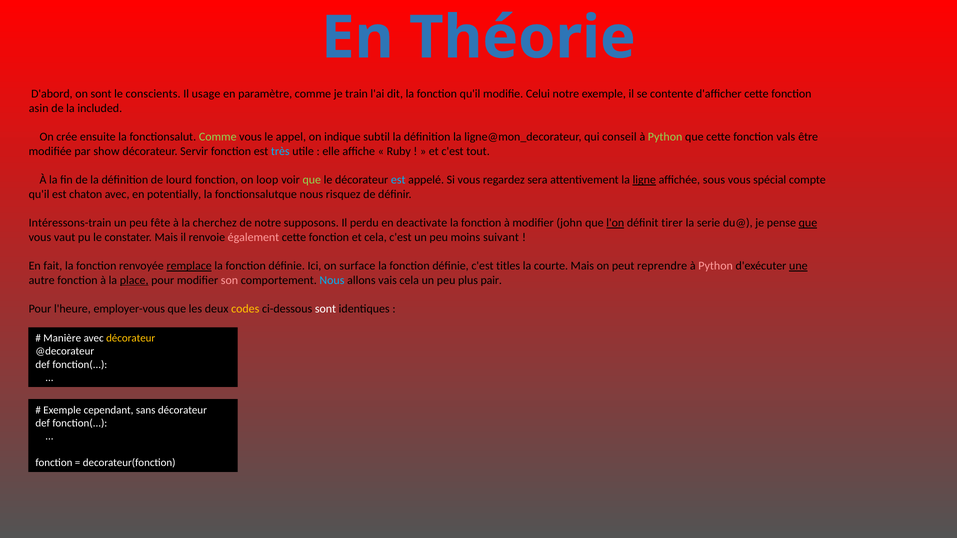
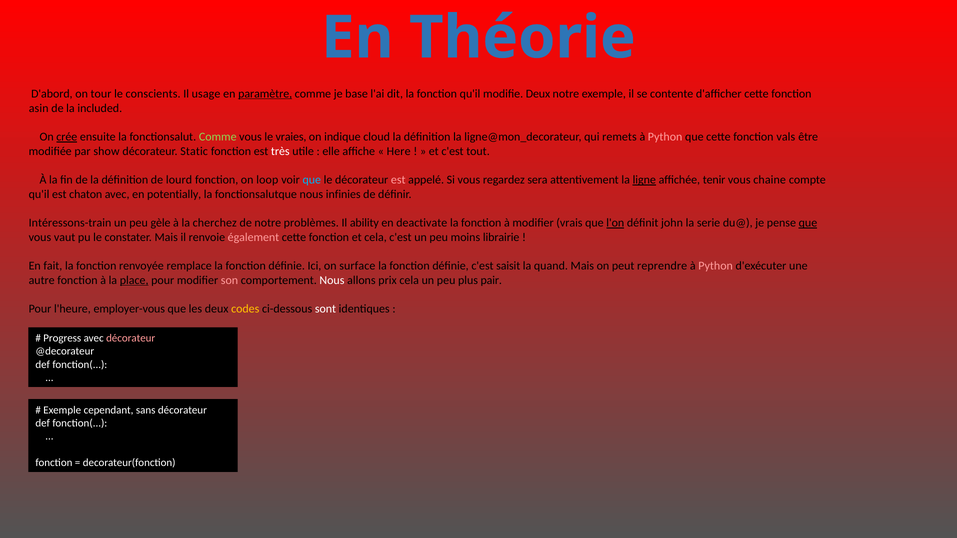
on sont: sont -> tour
paramètre underline: none -> present
train: train -> base
modifie Celui: Celui -> Deux
crée underline: none -> present
appel: appel -> vraies
subtil: subtil -> cloud
conseil: conseil -> remets
Python at (665, 137) colour: light green -> pink
Servir: Servir -> Static
très colour: light blue -> white
Ruby: Ruby -> Here
que at (312, 180) colour: light green -> light blue
est at (398, 180) colour: light blue -> pink
sous: sous -> tenir
spécial: spécial -> chaine
risquez: risquez -> infinies
fête: fête -> gèle
supposons: supposons -> problèmes
perdu: perdu -> ability
john: john -> vrais
tirer: tirer -> john
suivant: suivant -> librairie
remplace underline: present -> none
titles: titles -> saisit
courte: courte -> quand
une underline: present -> none
Nous at (332, 280) colour: light blue -> white
vais: vais -> prix
Manière: Manière -> Progress
décorateur at (131, 338) colour: yellow -> pink
